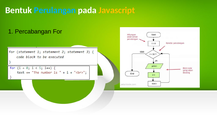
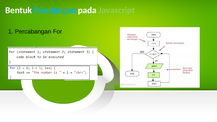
Javascript colour: yellow -> light green
